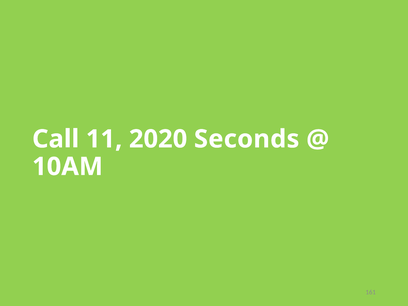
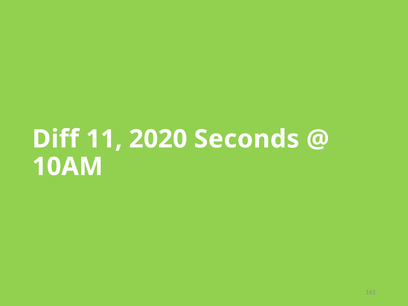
Call: Call -> Diff
